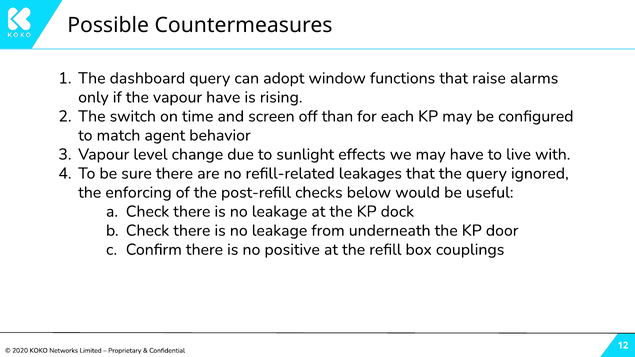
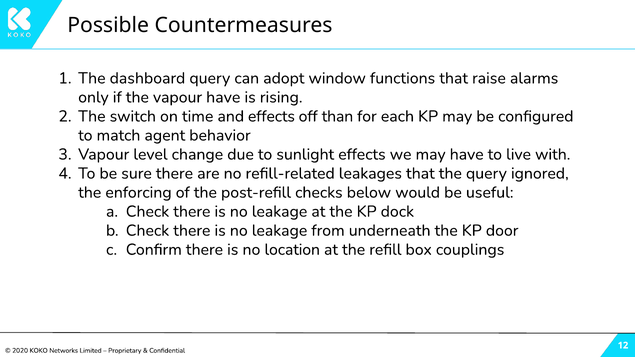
and screen: screen -> effects
positive: positive -> location
